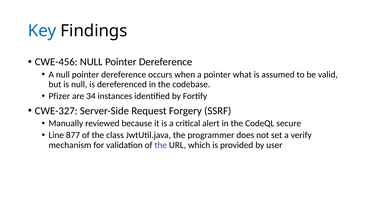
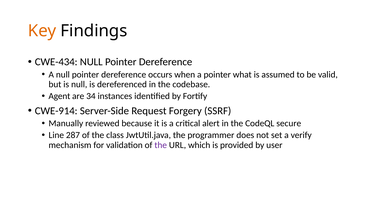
Key colour: blue -> orange
CWE-456: CWE-456 -> CWE-434
Pfizer: Pfizer -> Agent
CWE-327: CWE-327 -> CWE-914
877: 877 -> 287
